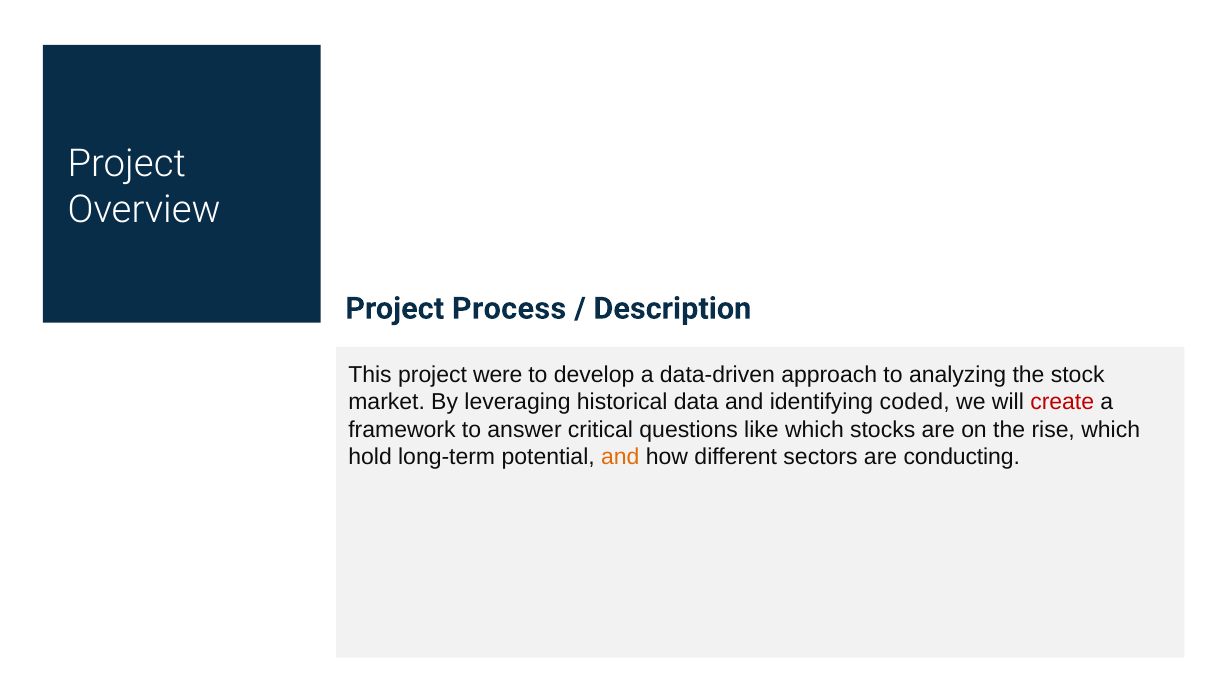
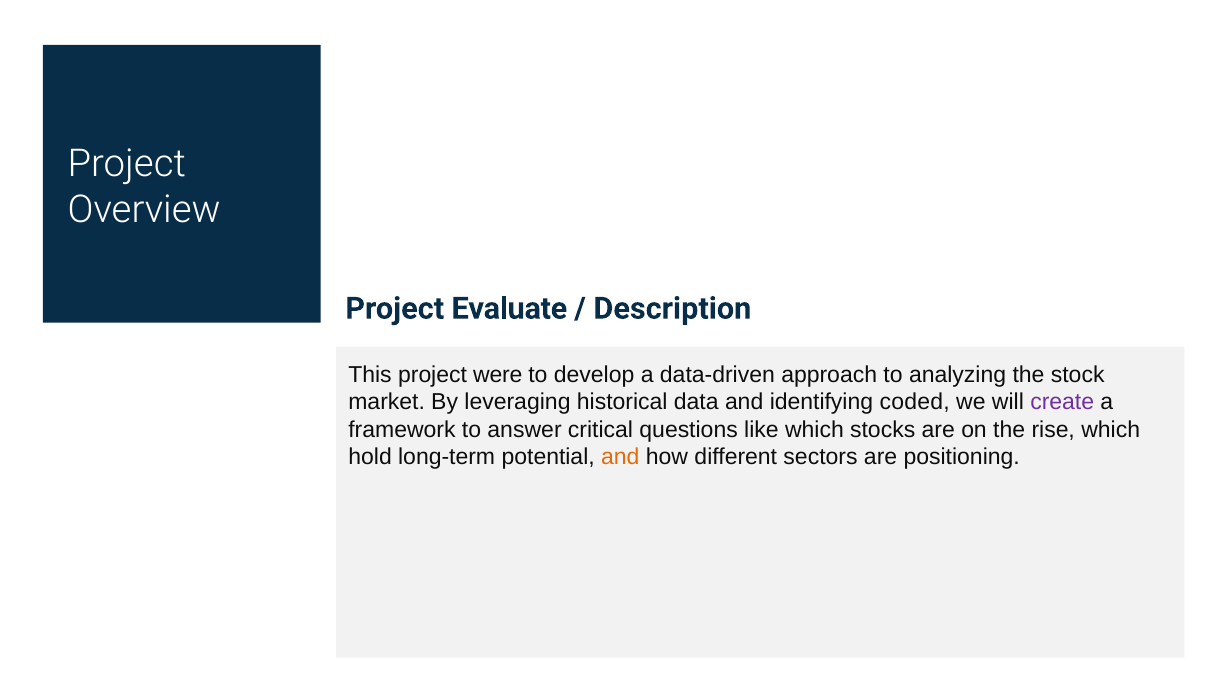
Process: Process -> Evaluate
create colour: red -> purple
conducting: conducting -> positioning
